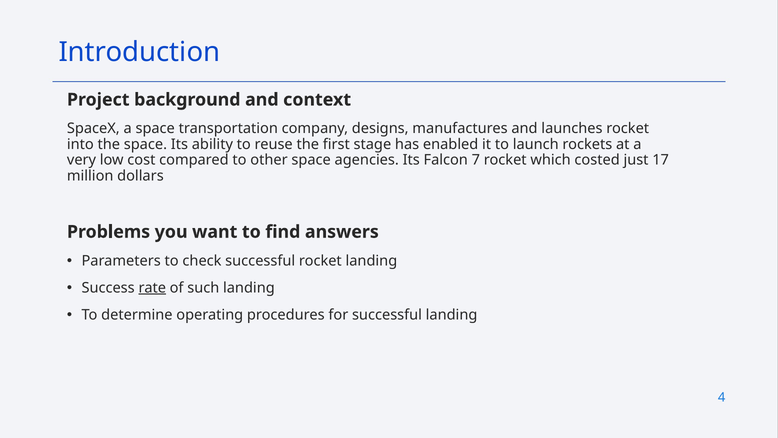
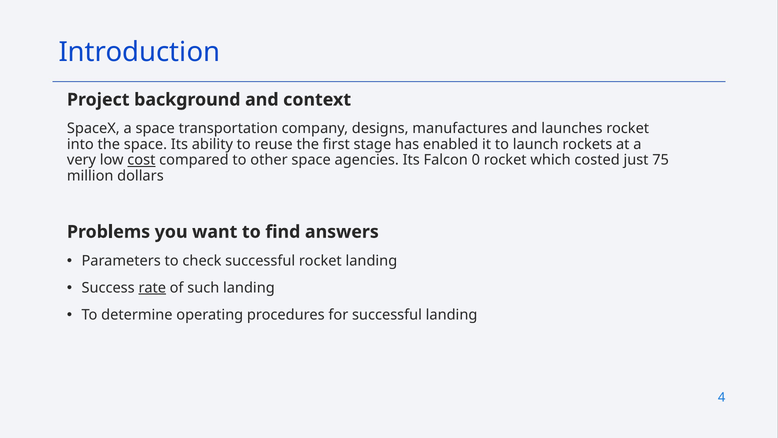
cost underline: none -> present
7: 7 -> 0
17: 17 -> 75
